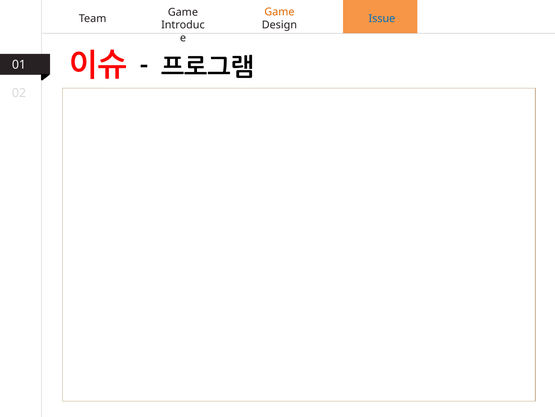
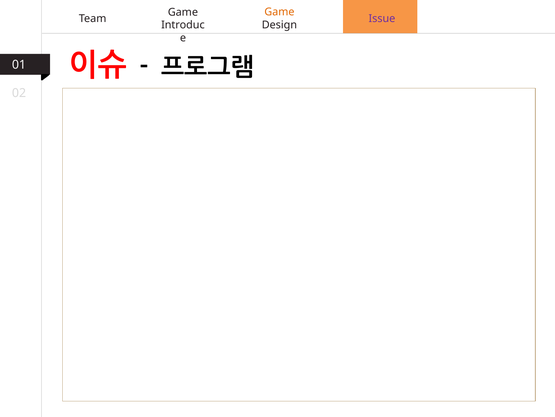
Issue colour: blue -> purple
